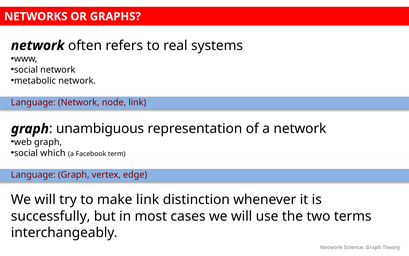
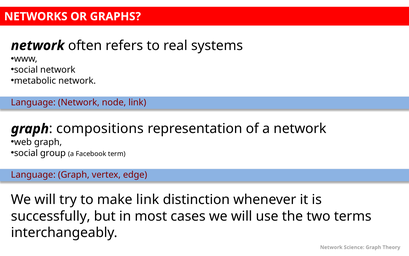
unambiguous: unambiguous -> compositions
which: which -> group
